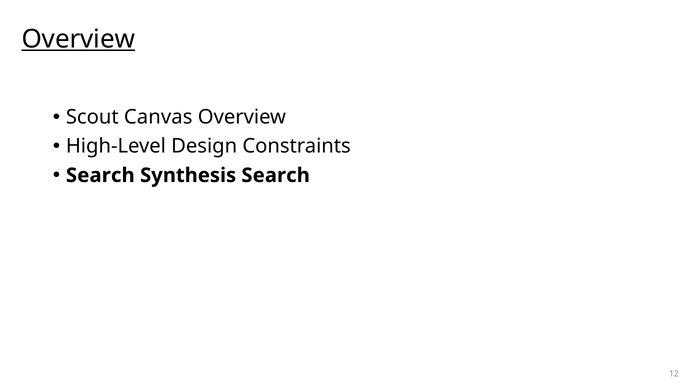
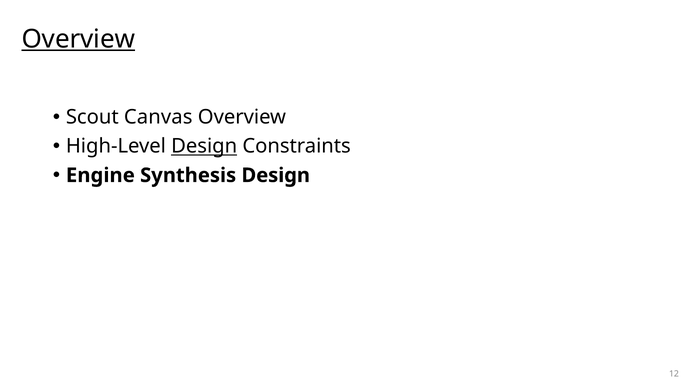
Design at (204, 146) underline: none -> present
Search at (100, 176): Search -> Engine
Synthesis Search: Search -> Design
